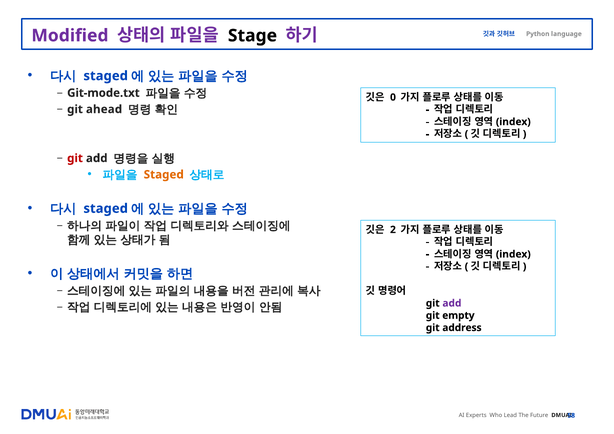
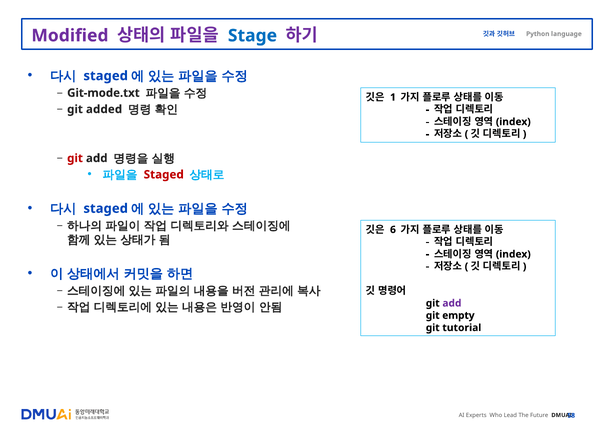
Stage colour: black -> blue
0: 0 -> 1
ahead: ahead -> added
Staged at (164, 175) colour: orange -> red
2: 2 -> 6
address: address -> tutorial
